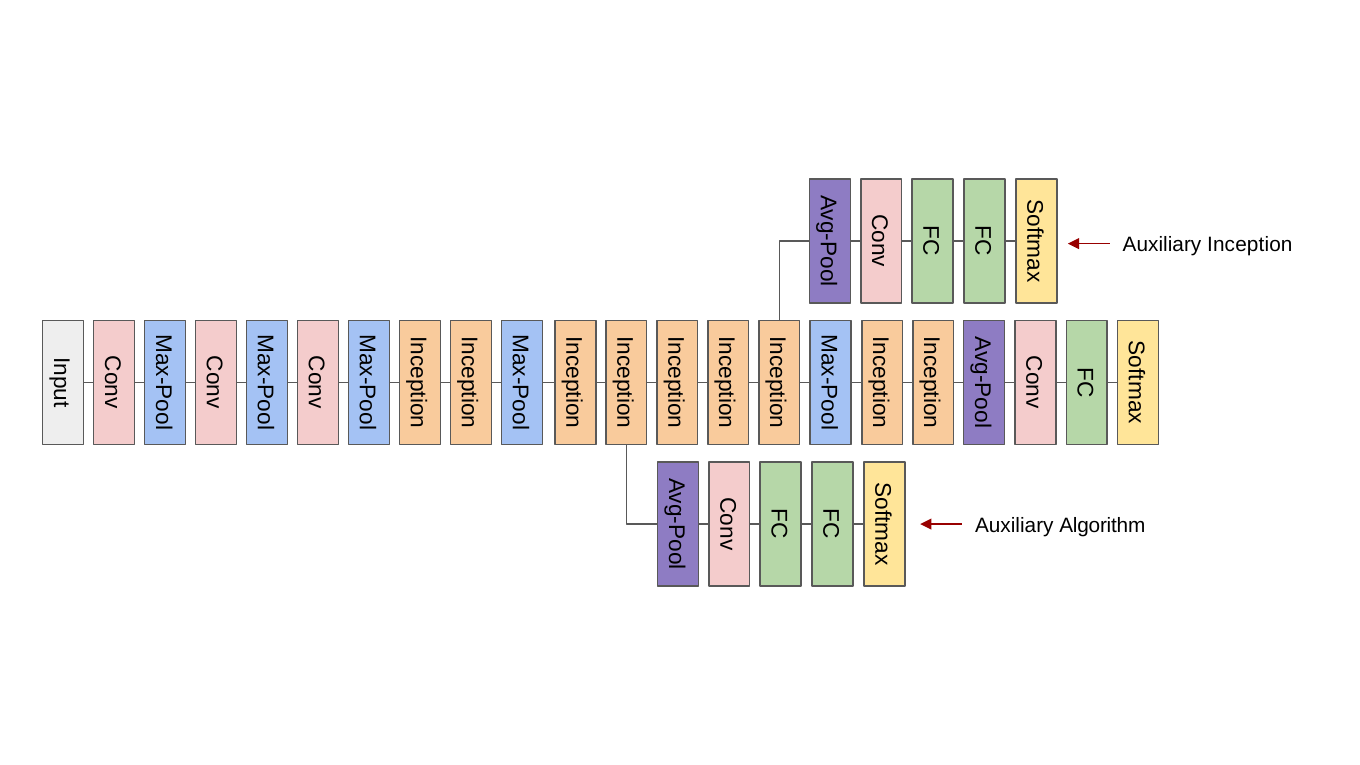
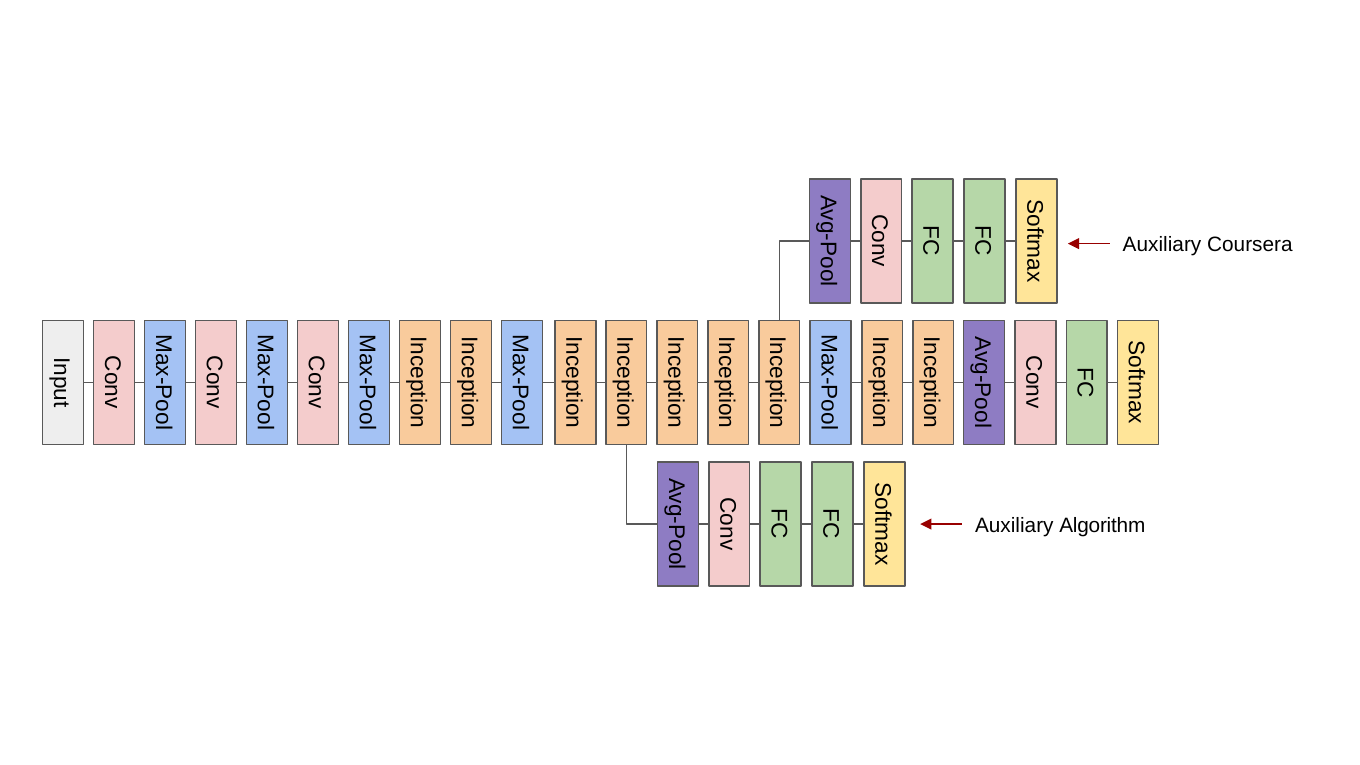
Inception: Inception -> Coursera
